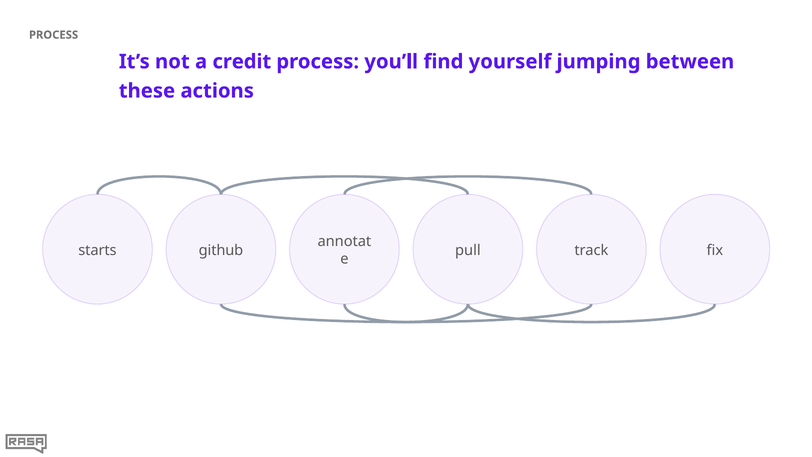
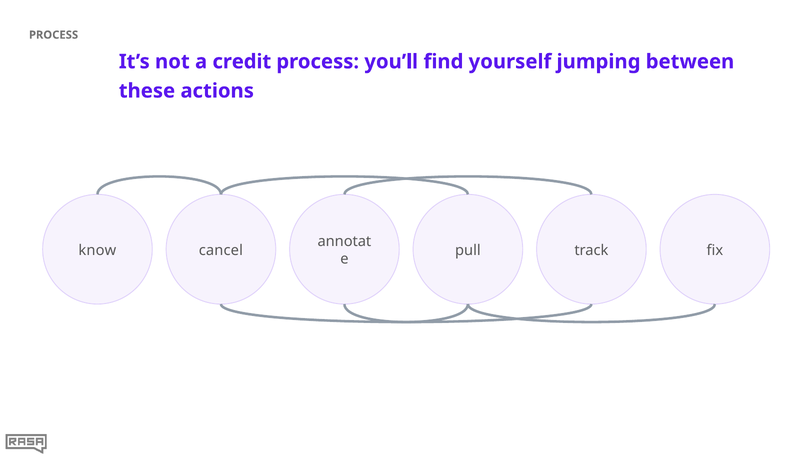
starts: starts -> know
github: github -> cancel
